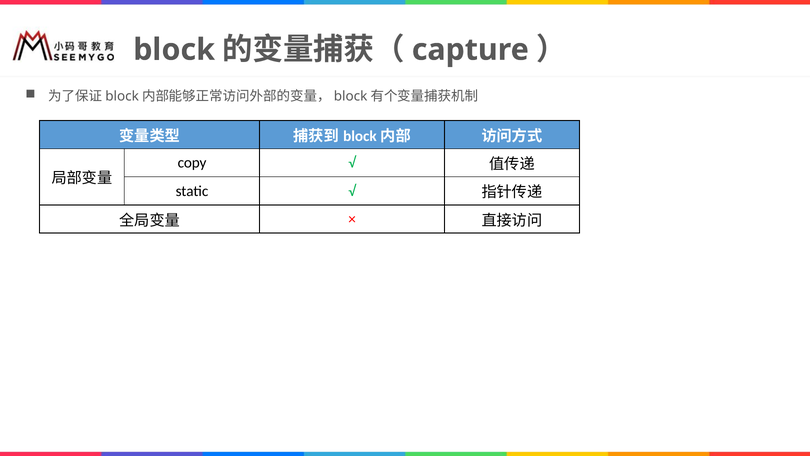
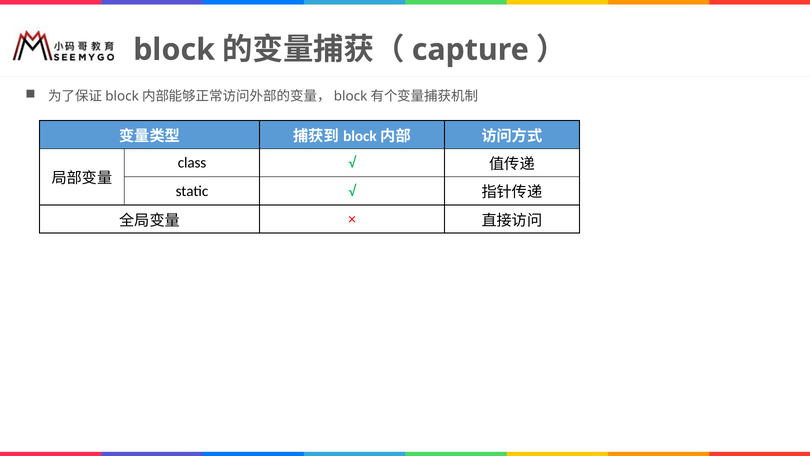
copy: copy -> class
